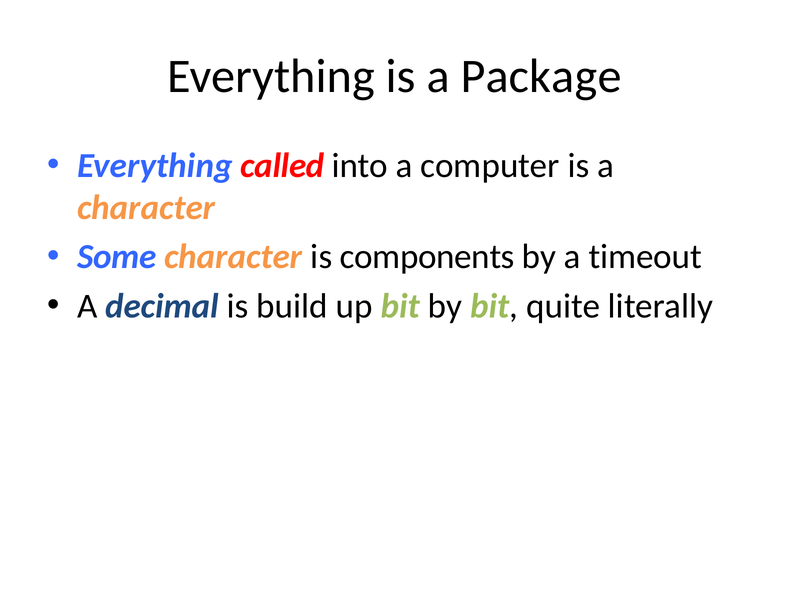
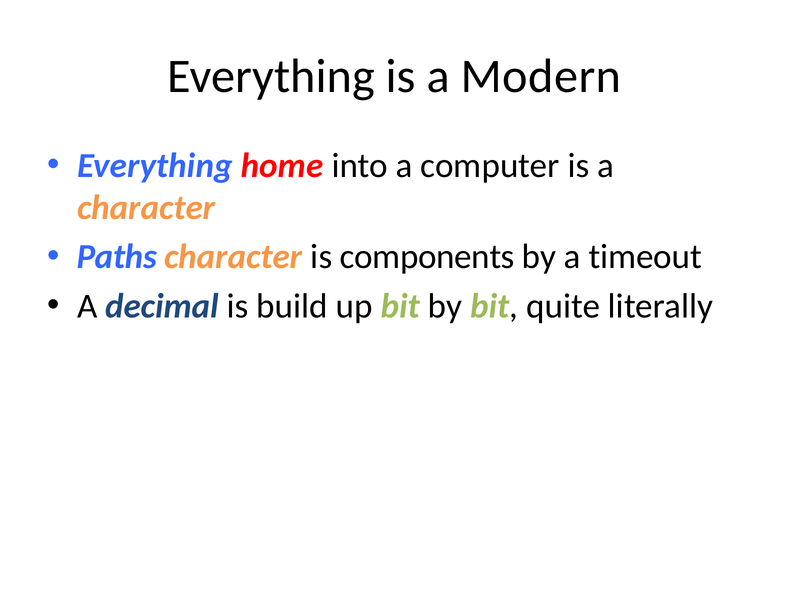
Package: Package -> Modern
called: called -> home
Some: Some -> Paths
